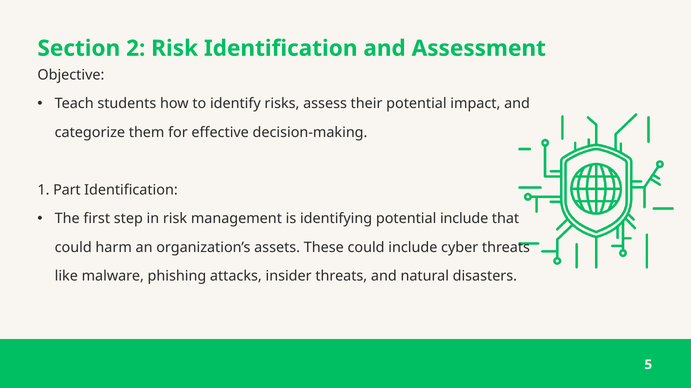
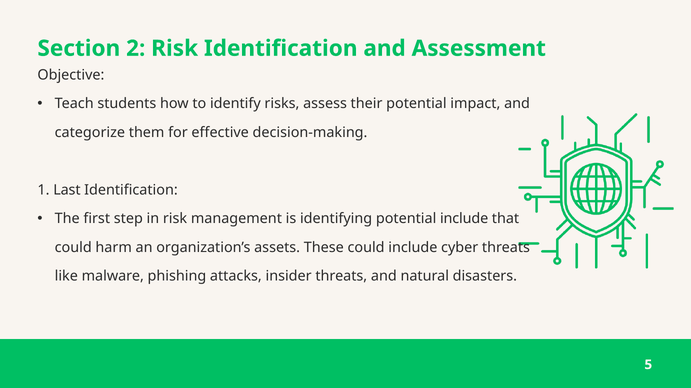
Part: Part -> Last
